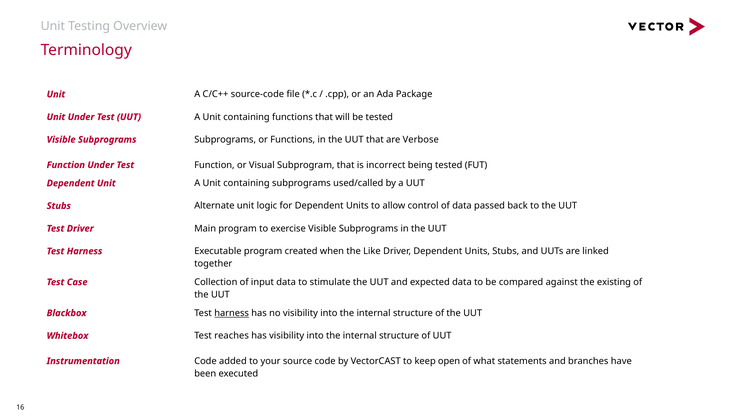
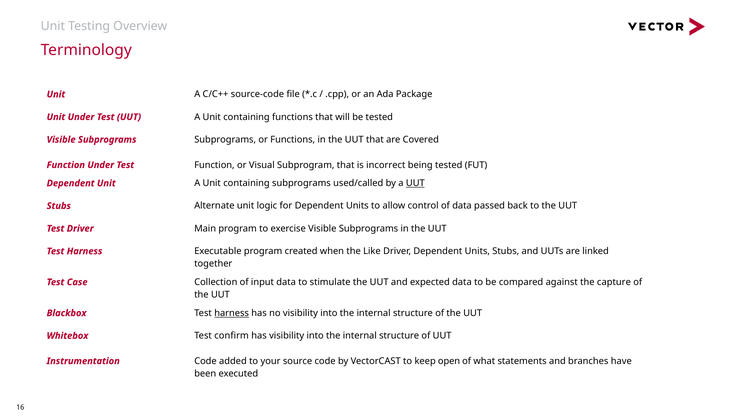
Verbose: Verbose -> Covered
UUT at (415, 183) underline: none -> present
existing: existing -> capture
reaches: reaches -> confirm
